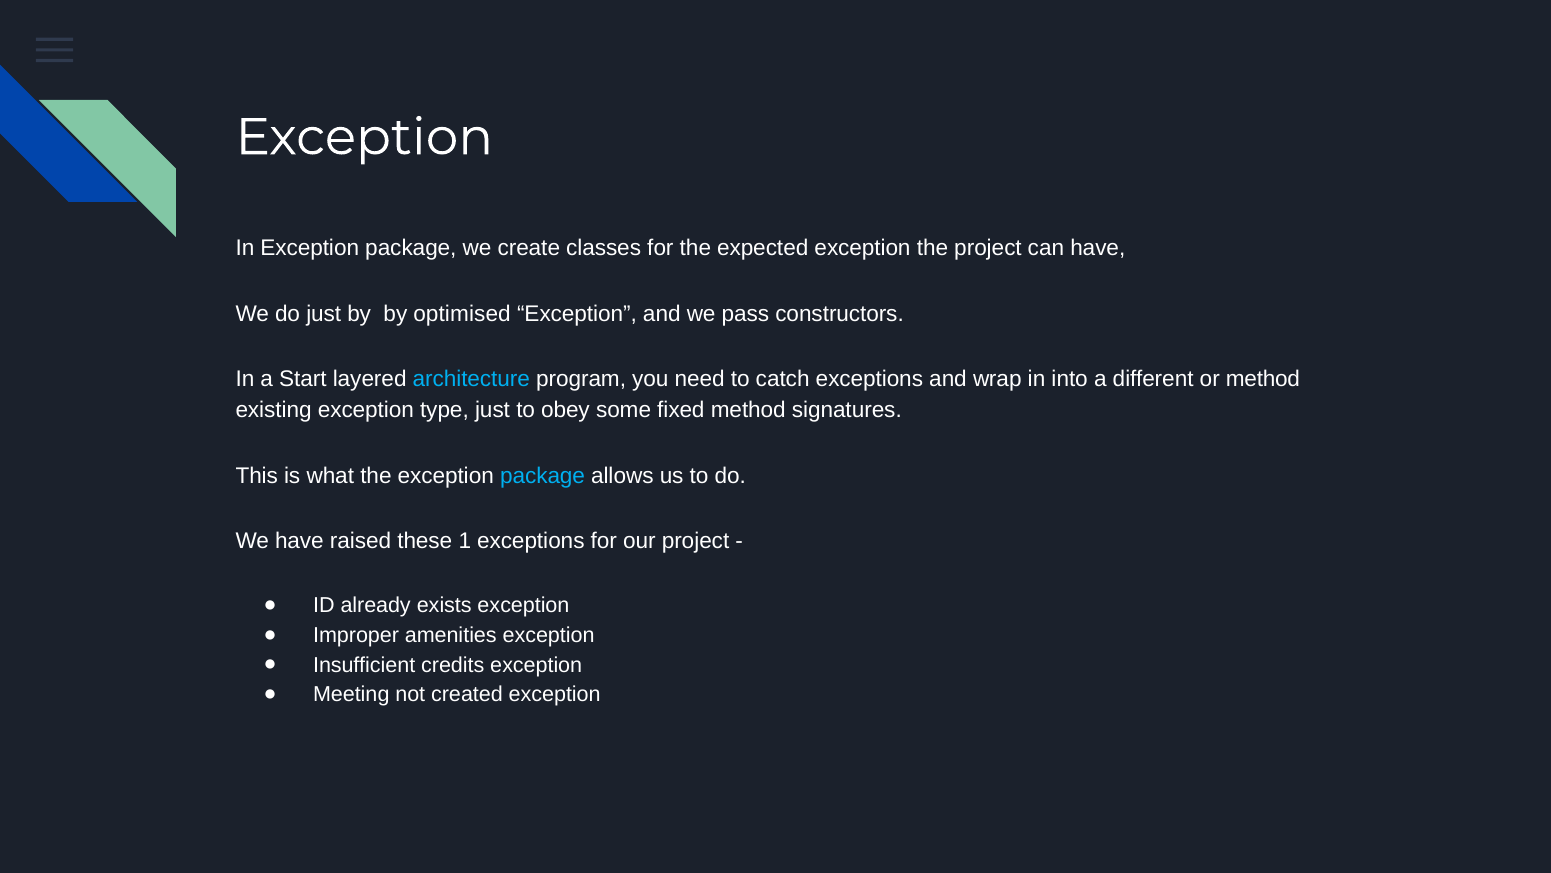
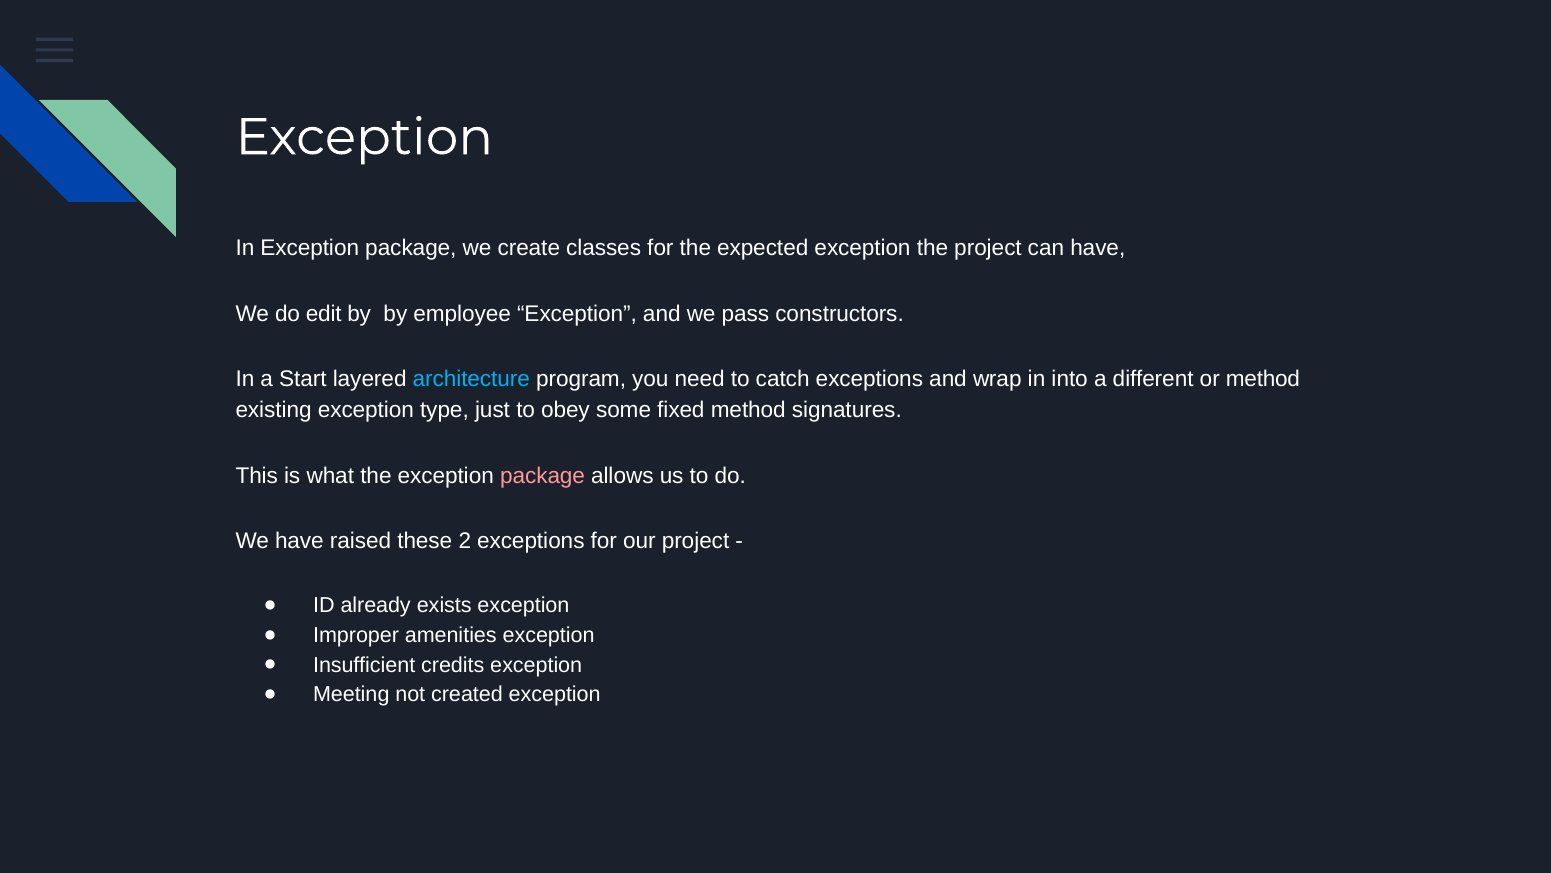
do just: just -> edit
optimised: optimised -> employee
package at (543, 475) colour: light blue -> pink
1: 1 -> 2
